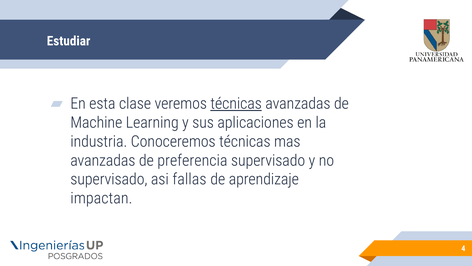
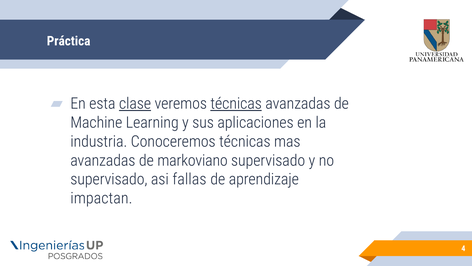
Estudiar: Estudiar -> Práctica
clase underline: none -> present
preferencia: preferencia -> markoviano
